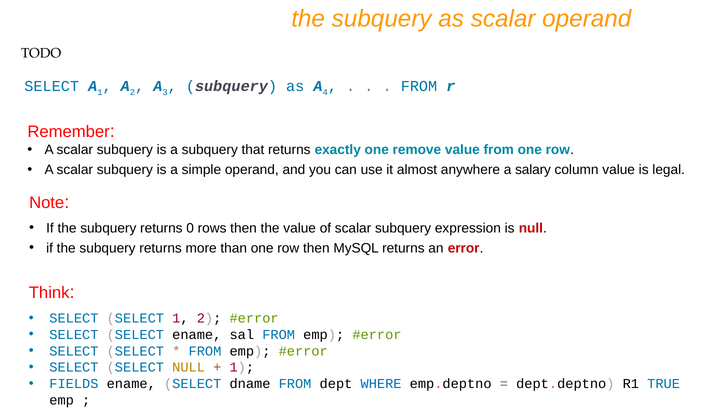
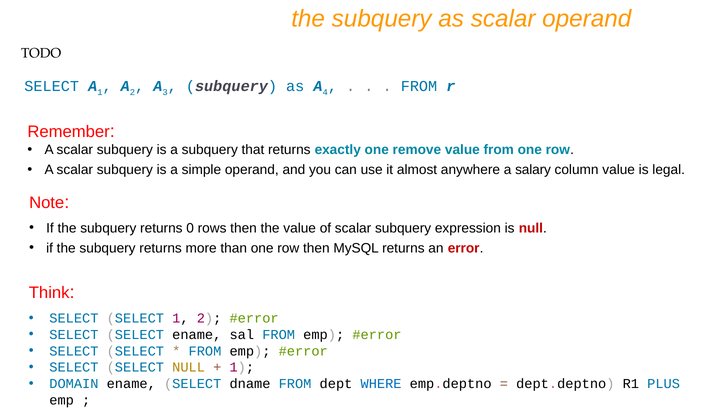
FIELDS: FIELDS -> DOMAIN
TRUE: TRUE -> PLUS
